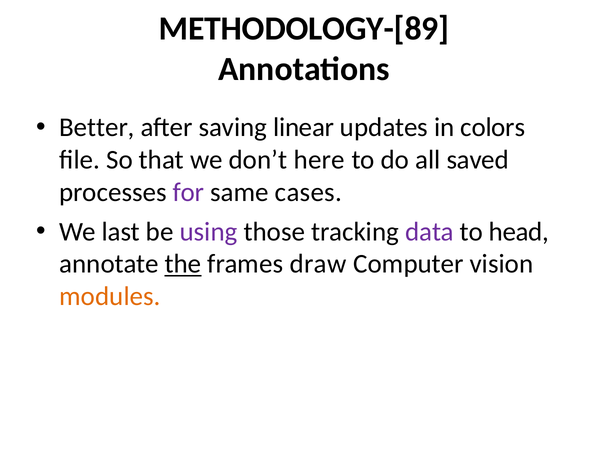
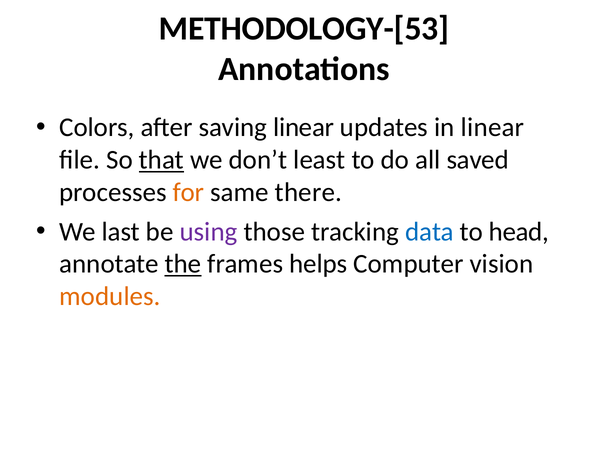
METHODOLOGY-[89: METHODOLOGY-[89 -> METHODOLOGY-[53
Better: Better -> Colors
in colors: colors -> linear
that underline: none -> present
here: here -> least
for colour: purple -> orange
cases: cases -> there
data colour: purple -> blue
draw: draw -> helps
